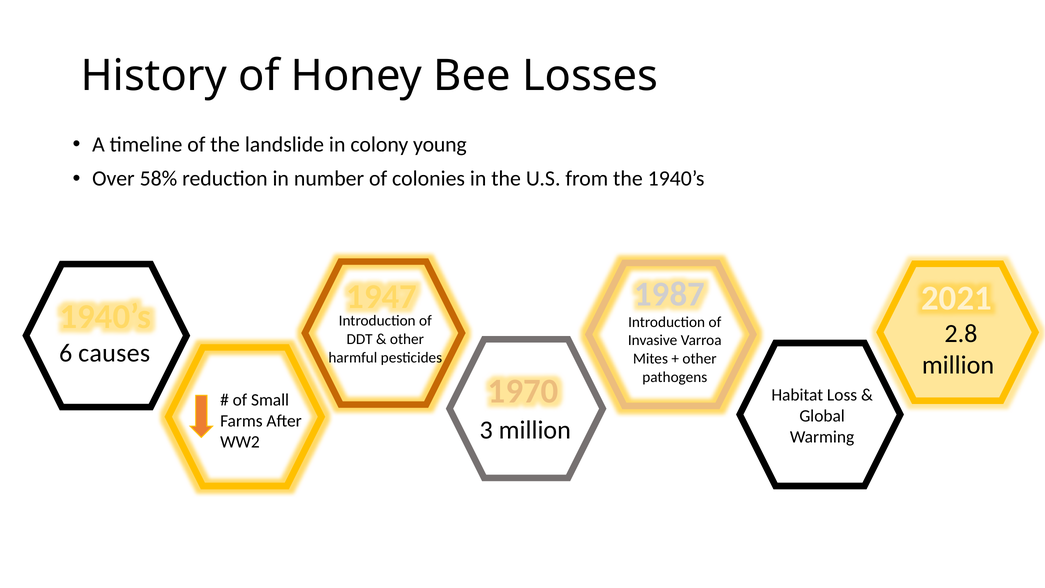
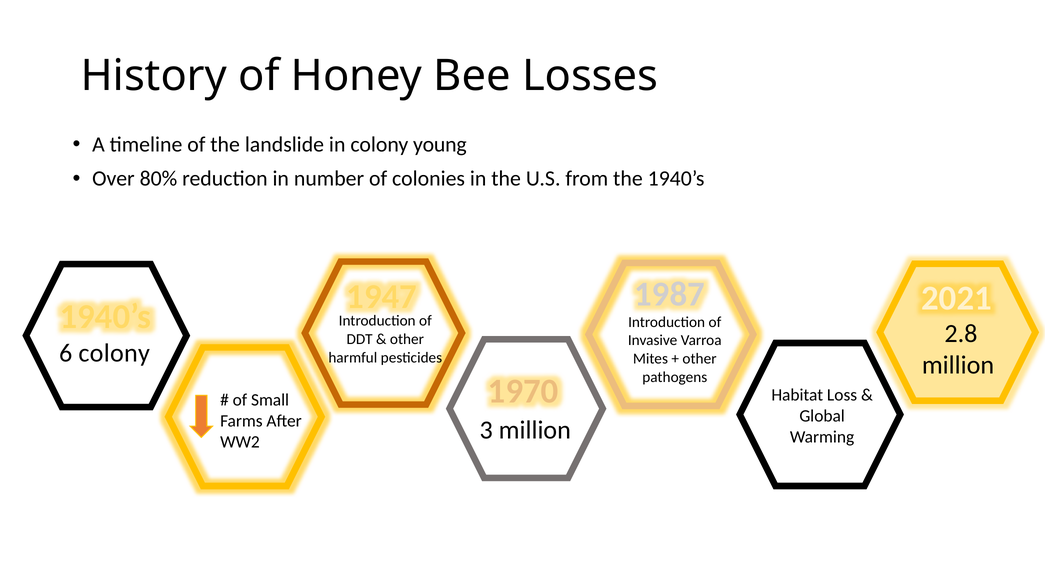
58%: 58% -> 80%
6 causes: causes -> colony
